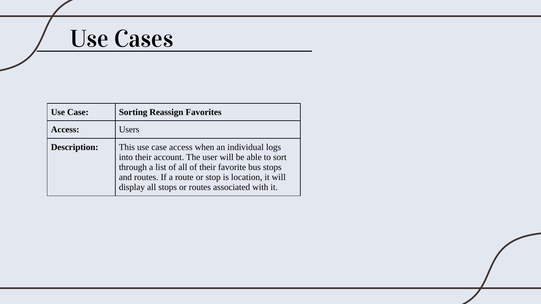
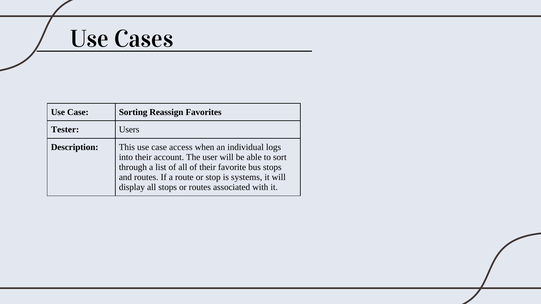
Access at (65, 130): Access -> Tester
location: location -> systems
